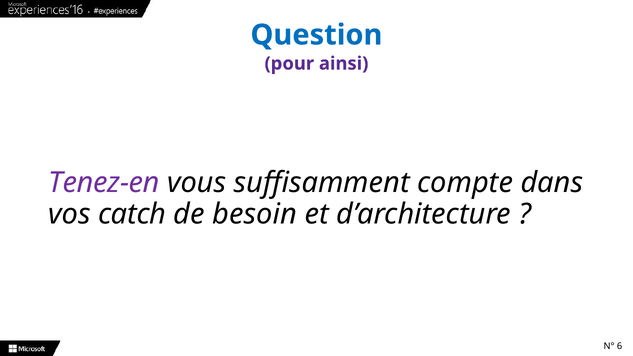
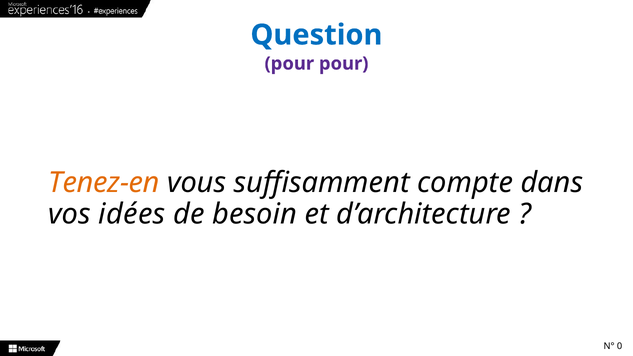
pour ainsi: ainsi -> pour
Tenez-en colour: purple -> orange
catch: catch -> idées
6: 6 -> 0
